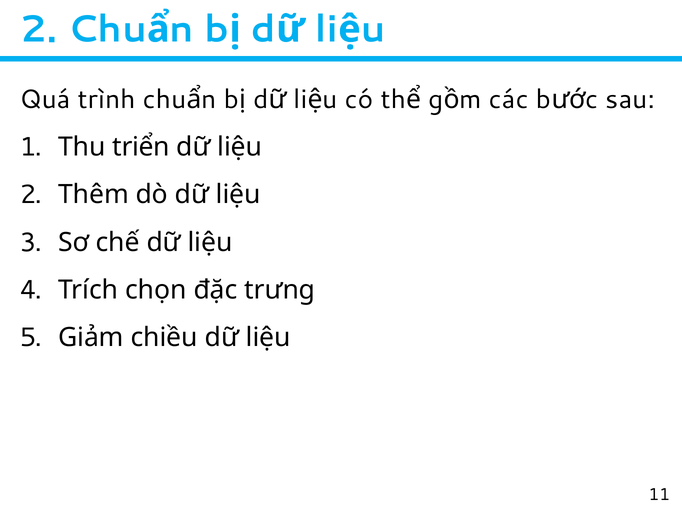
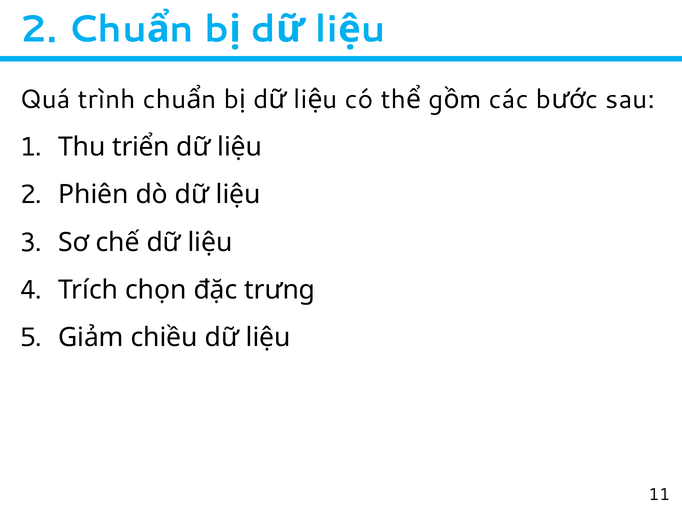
Thêm: Thêm -> Phiên
